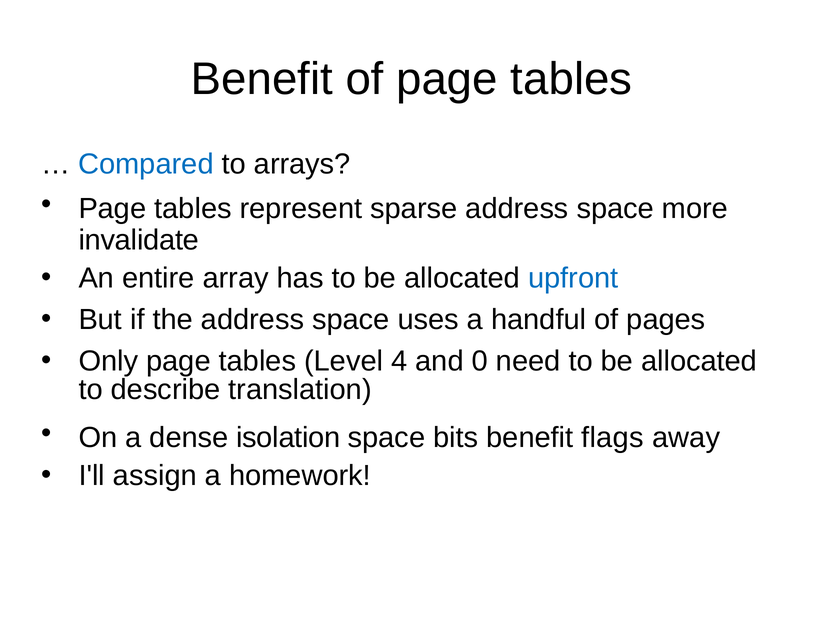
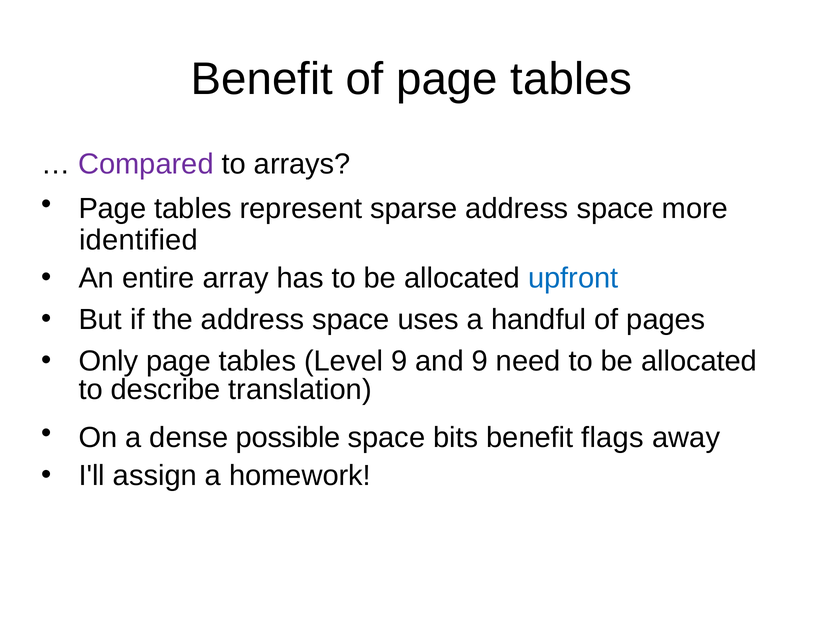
Compared colour: blue -> purple
invalidate: invalidate -> identified
Level 4: 4 -> 9
and 0: 0 -> 9
isolation: isolation -> possible
